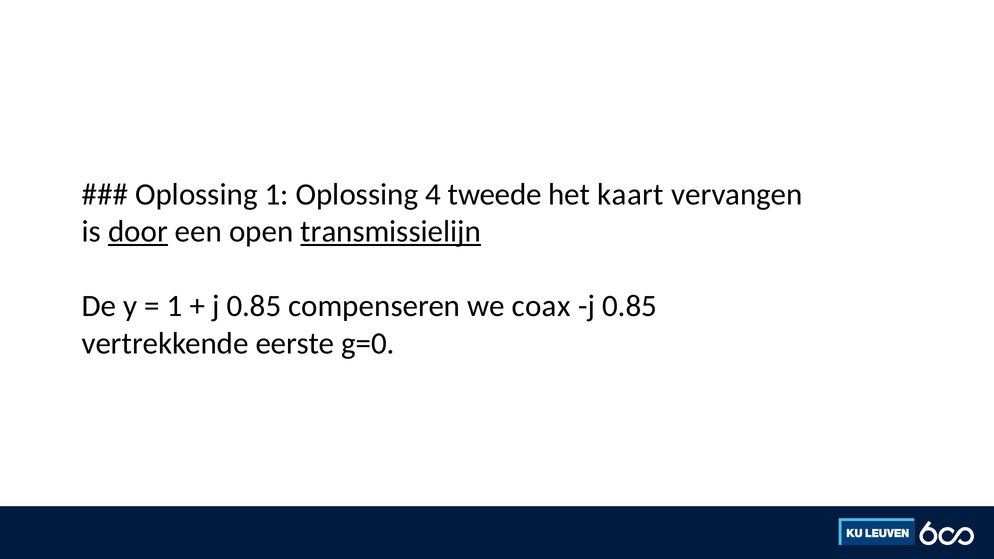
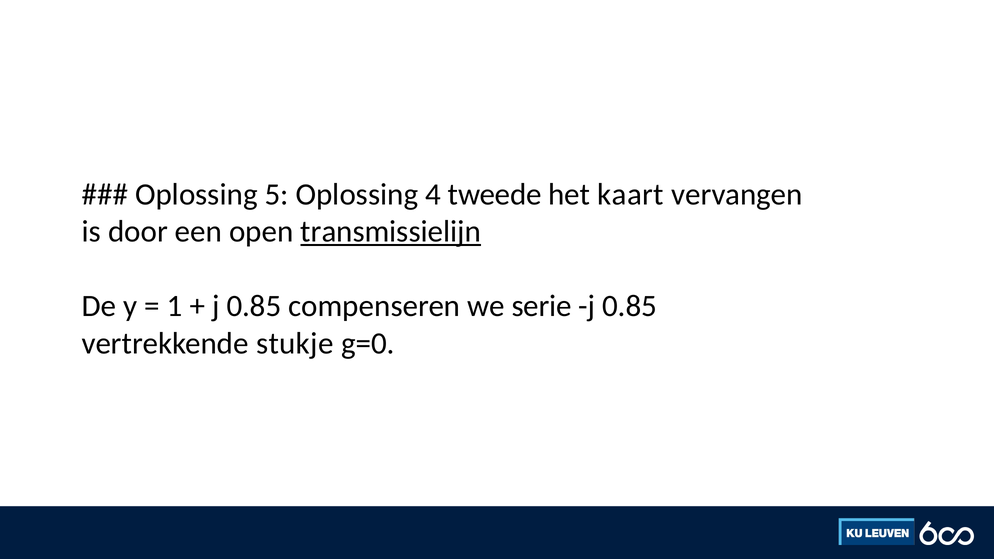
Oplossing 1: 1 -> 5
door underline: present -> none
coax: coax -> serie
eerste: eerste -> stukje
